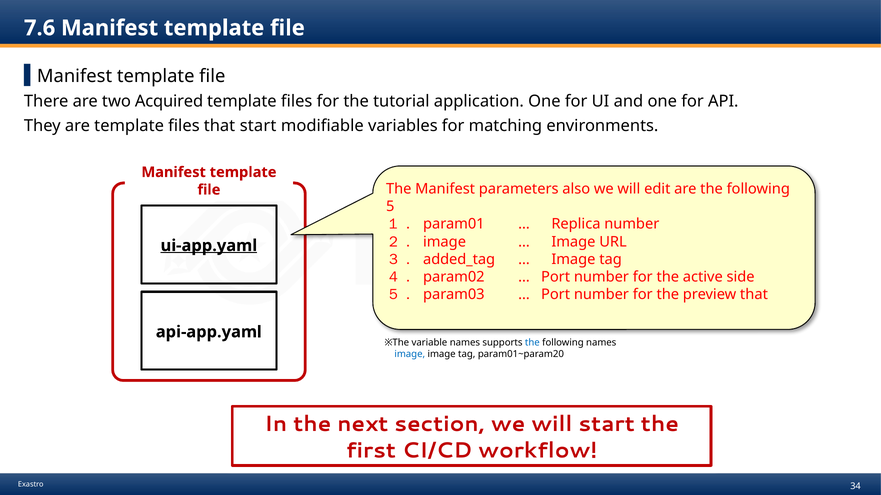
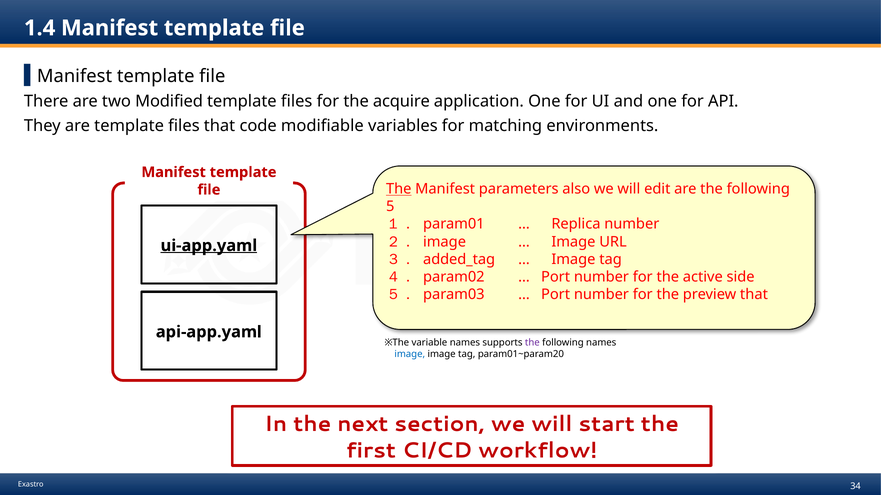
7.6: 7.6 -> 1.4
Acquired: Acquired -> Modified
tutorial: tutorial -> acquire
that start: start -> code
The at (399, 189) underline: none -> present
the at (532, 343) colour: blue -> purple
